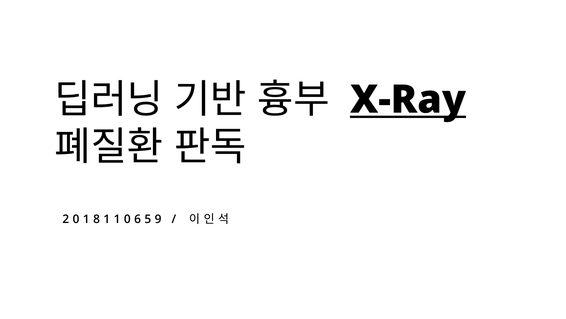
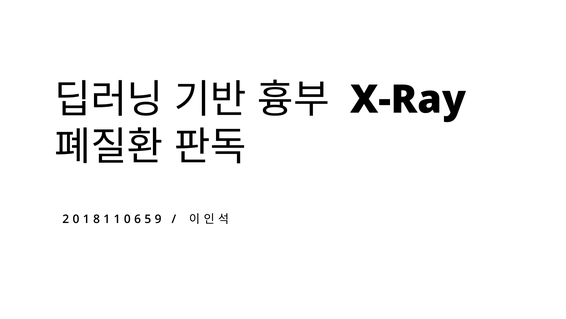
X-Ray underline: present -> none
